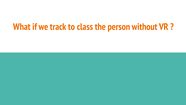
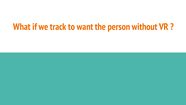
class: class -> want
